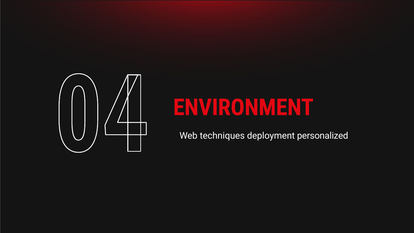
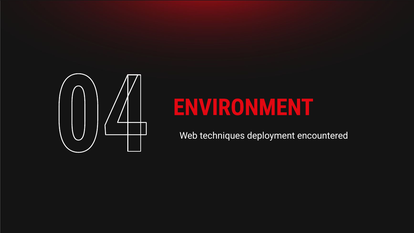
personalized: personalized -> encountered
